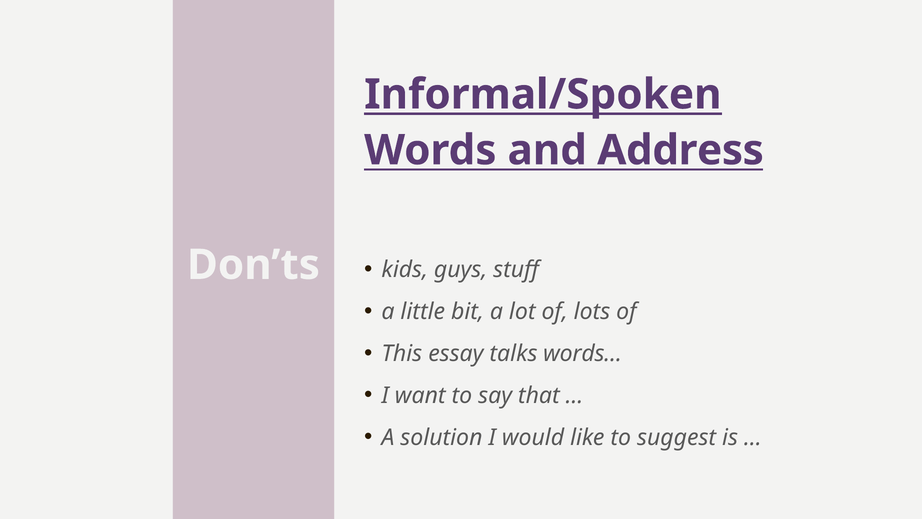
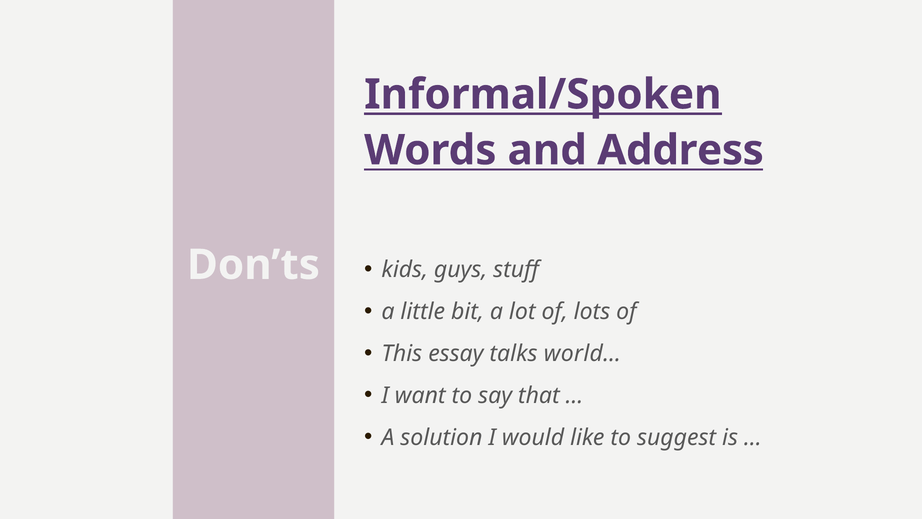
words…: words… -> world…
